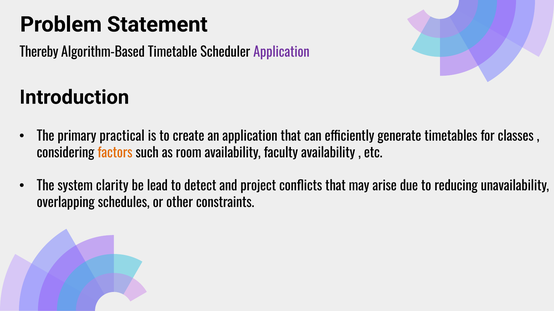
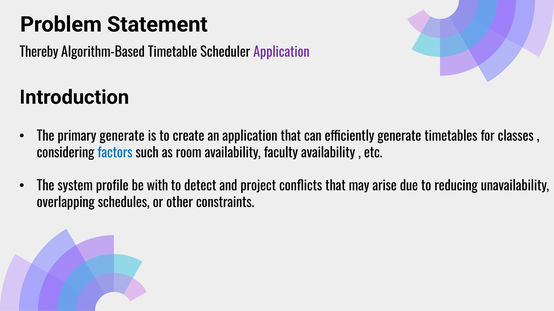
primary practical: practical -> generate
factors colour: orange -> blue
clarity: clarity -> profile
lead: lead -> with
